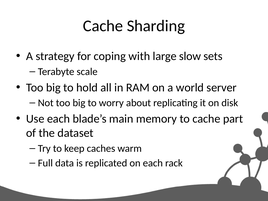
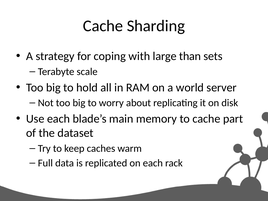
slow: slow -> than
